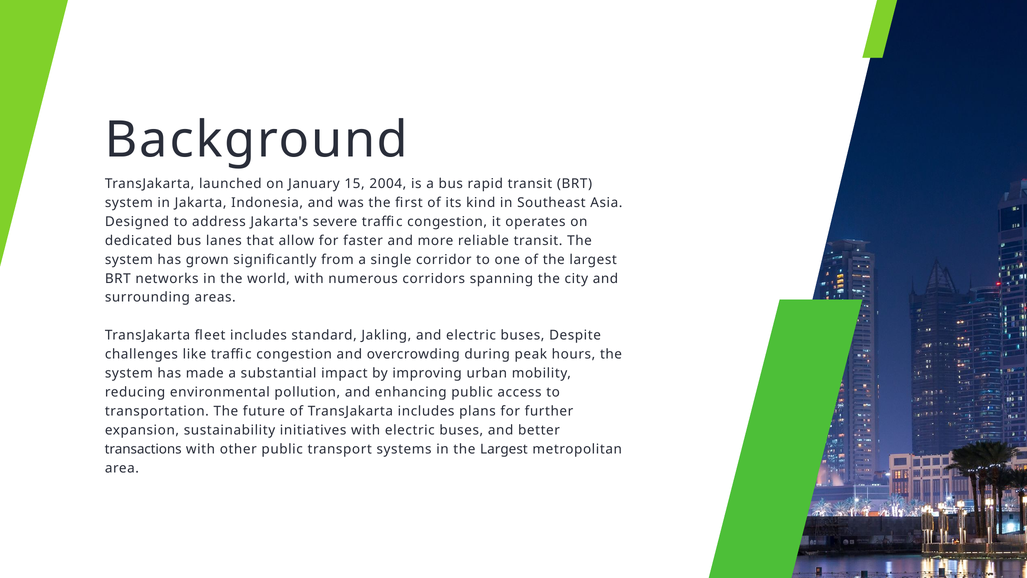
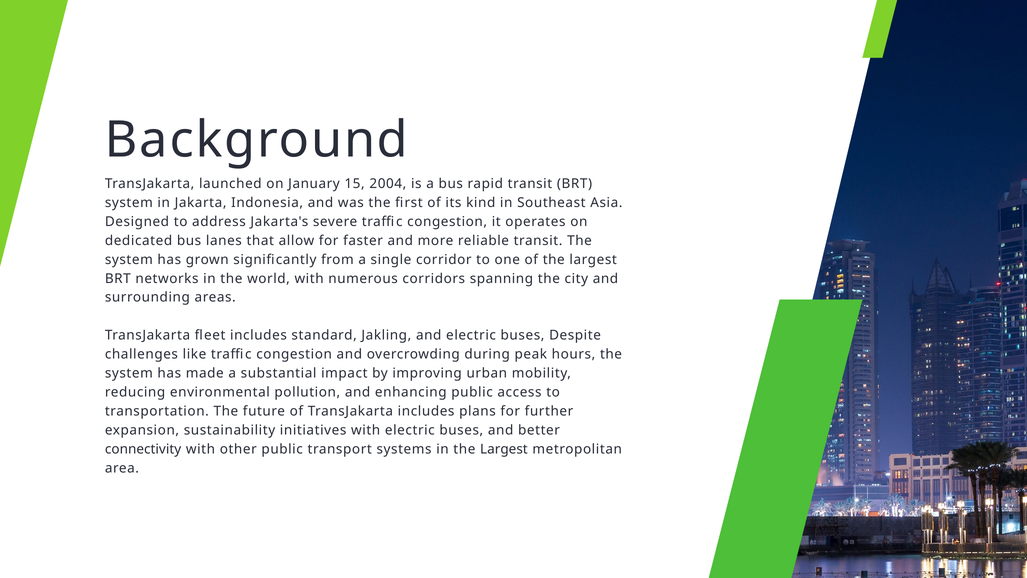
transactions: transactions -> connectivity
